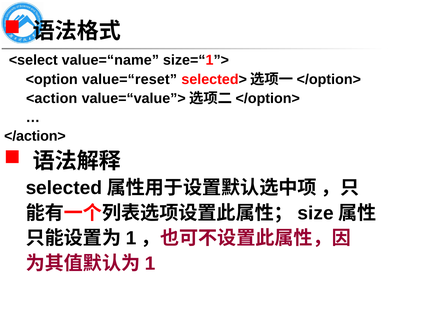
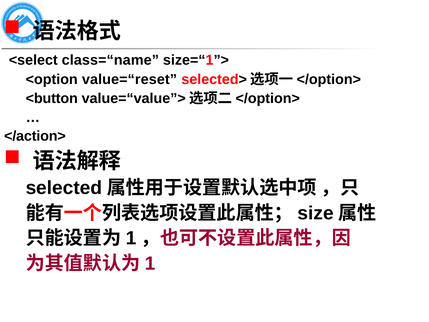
value=“name: value=“name -> class=“name
<action: <action -> <button
